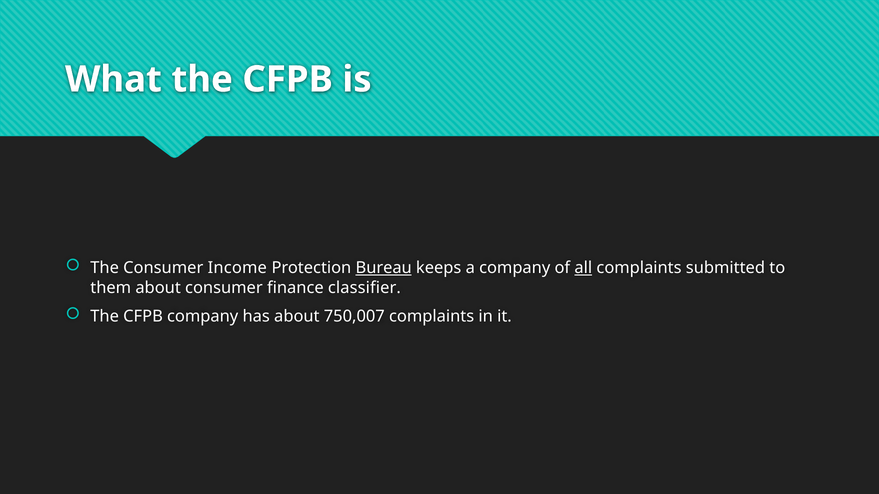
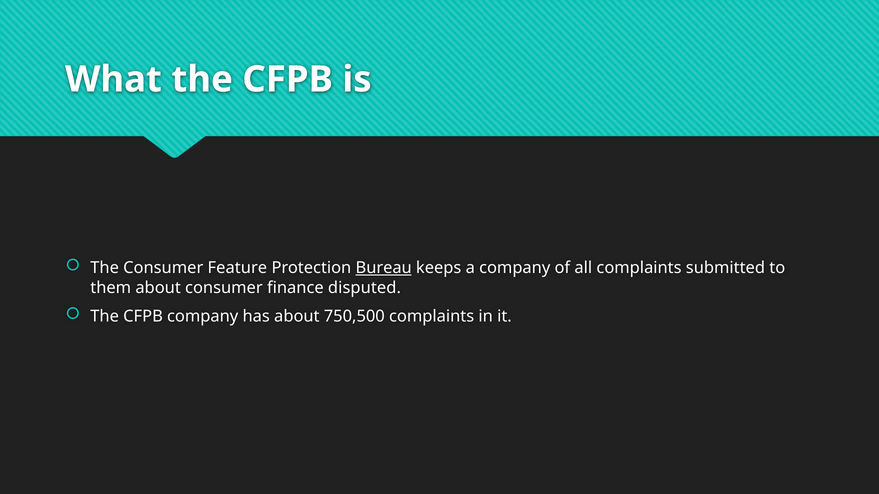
Income: Income -> Feature
all underline: present -> none
classifier: classifier -> disputed
750,007: 750,007 -> 750,500
